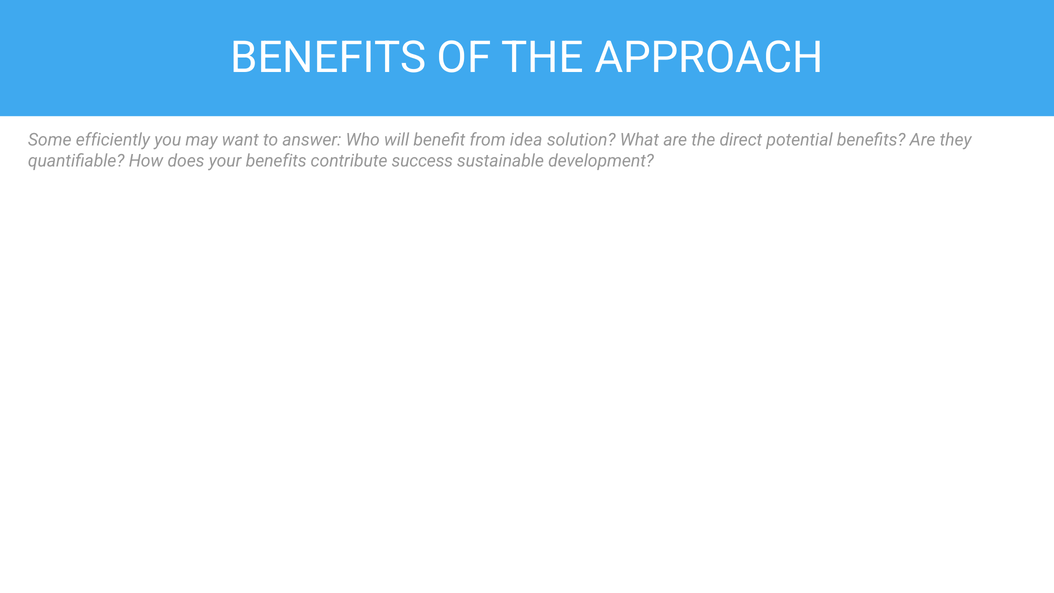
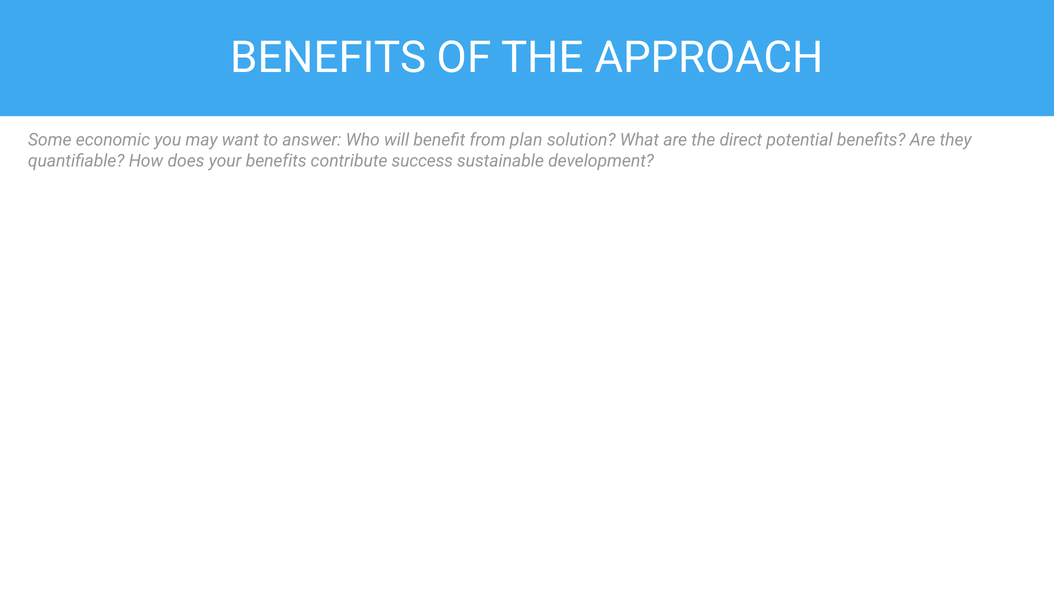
efficiently: efficiently -> economic
idea: idea -> plan
